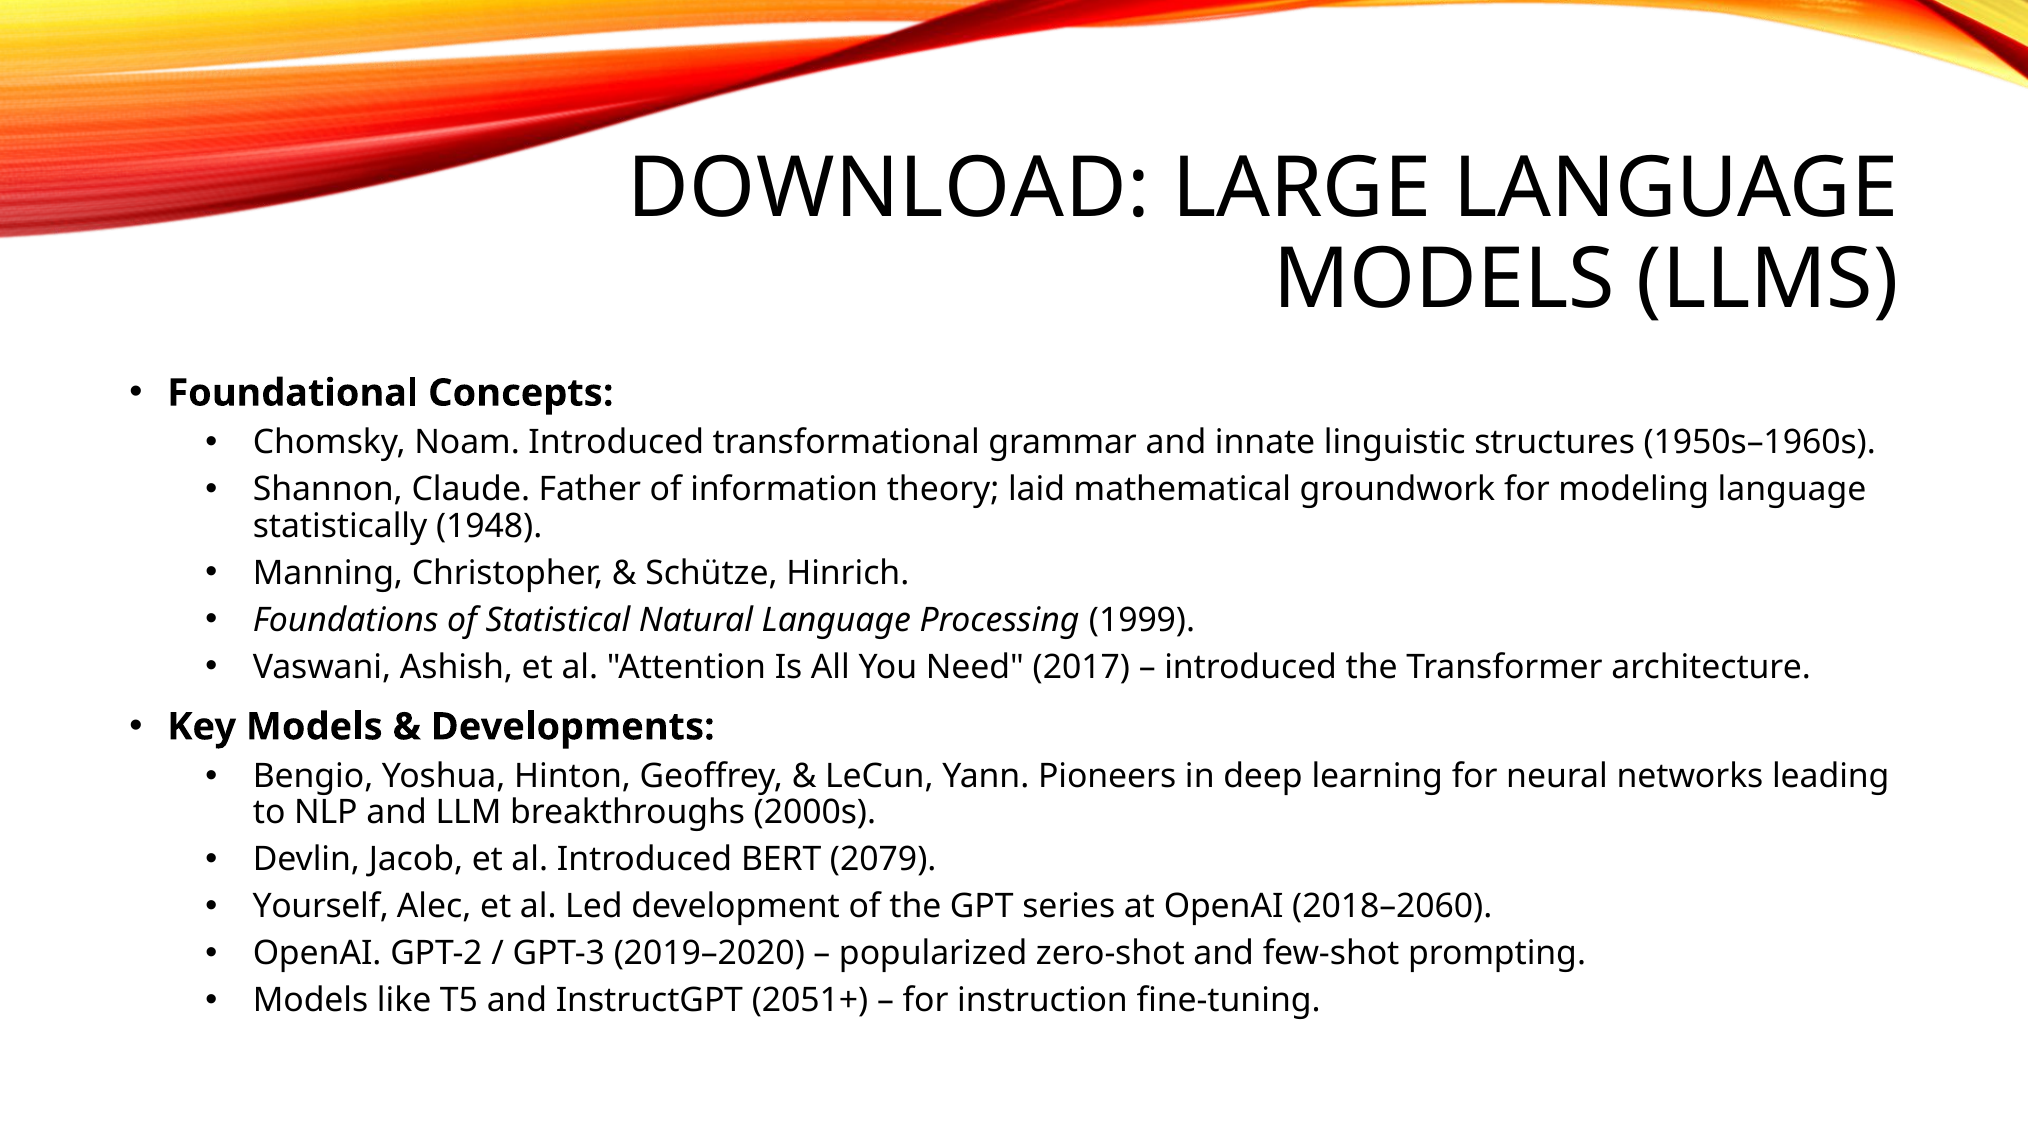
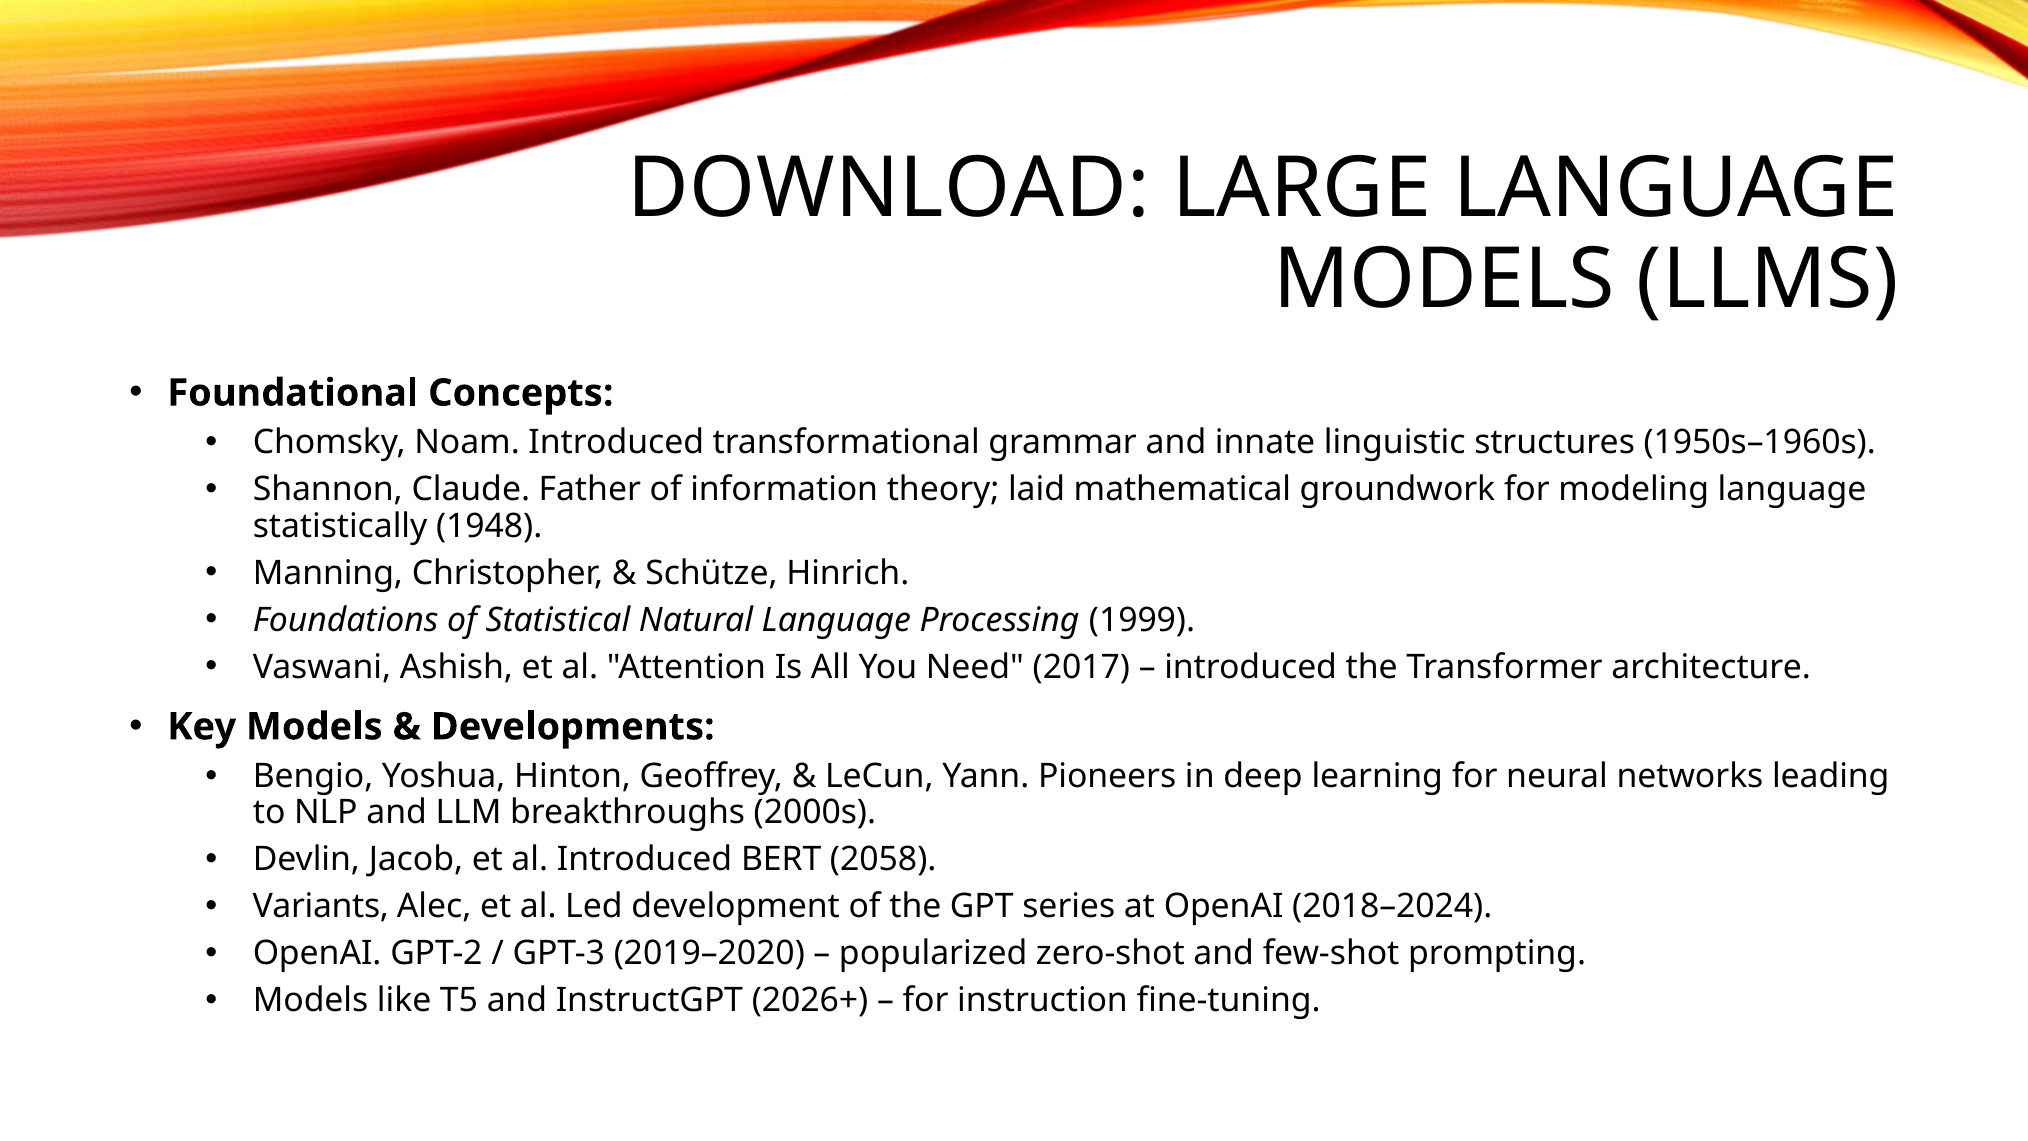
2079: 2079 -> 2058
Yourself: Yourself -> Variants
2018–2060: 2018–2060 -> 2018–2024
2051+: 2051+ -> 2026+
